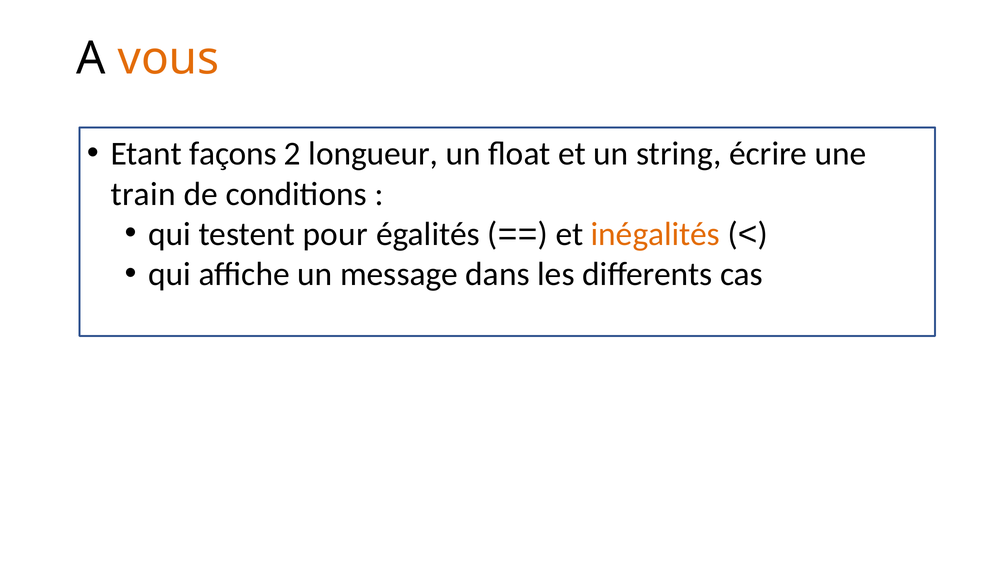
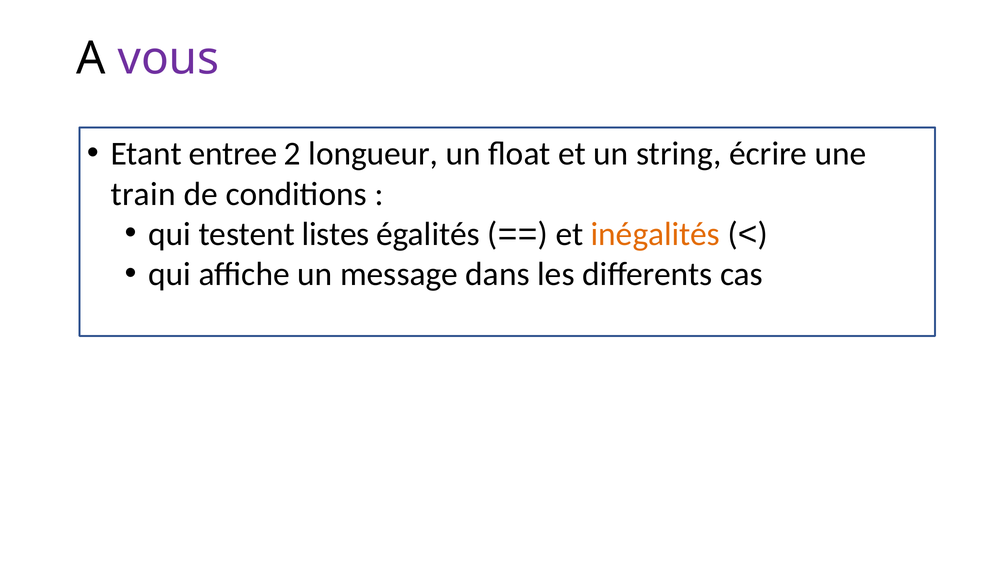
vous colour: orange -> purple
façons: façons -> entree
pour: pour -> listes
